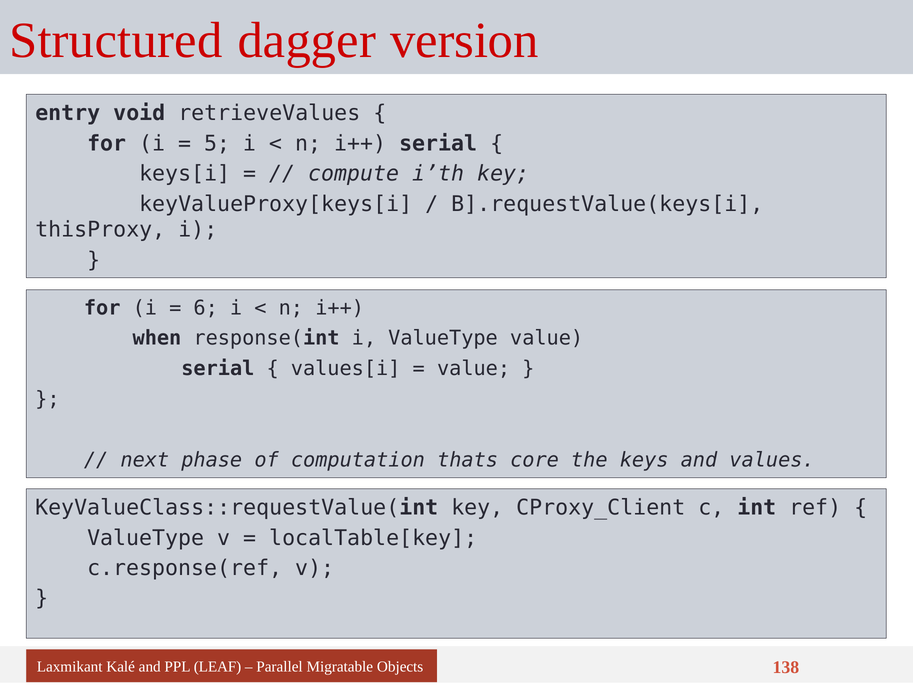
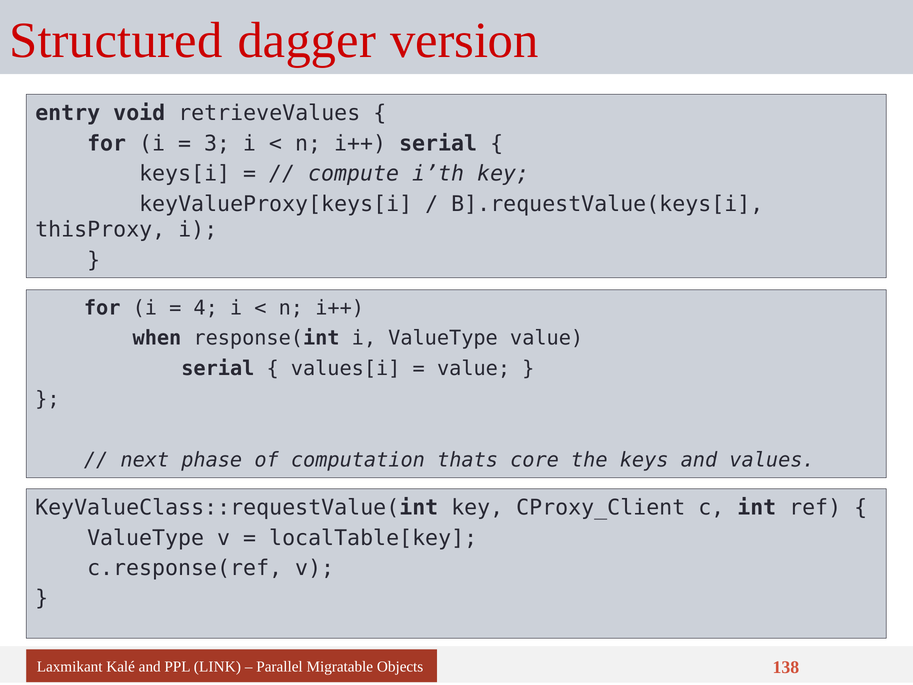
5: 5 -> 3
6: 6 -> 4
LEAF: LEAF -> LINK
